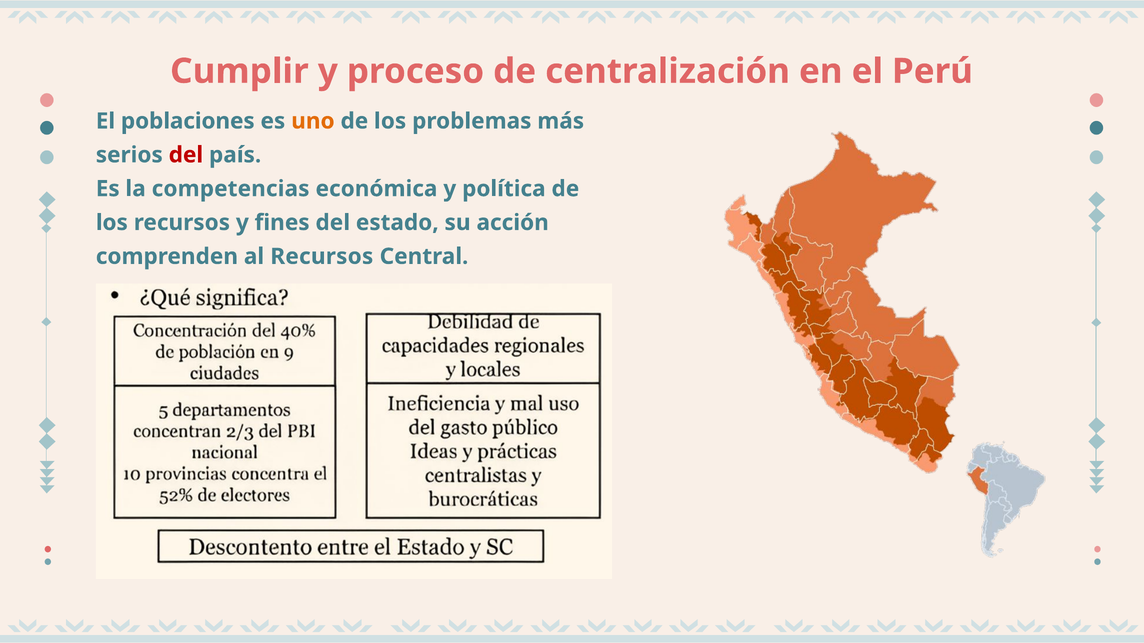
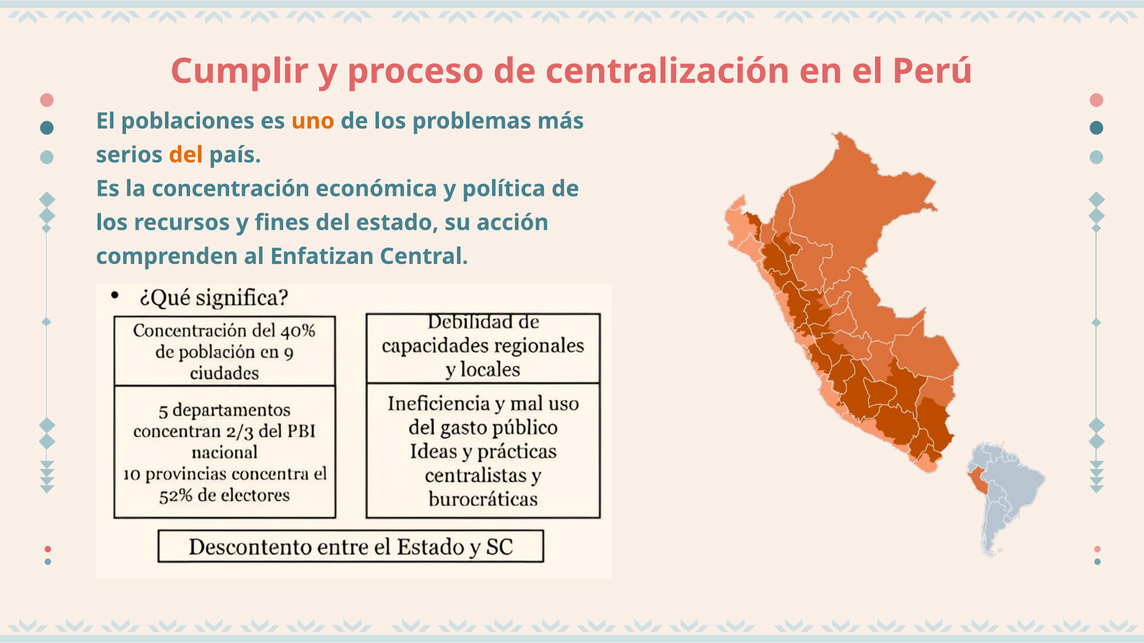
del at (186, 155) colour: red -> orange
competencias: competencias -> concentración
al Recursos: Recursos -> Enfatizan
